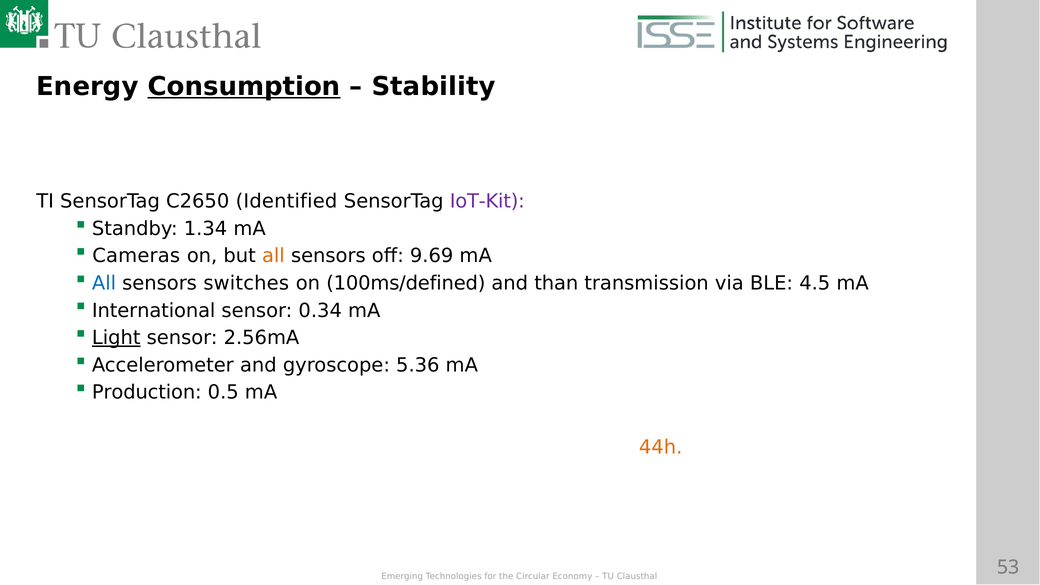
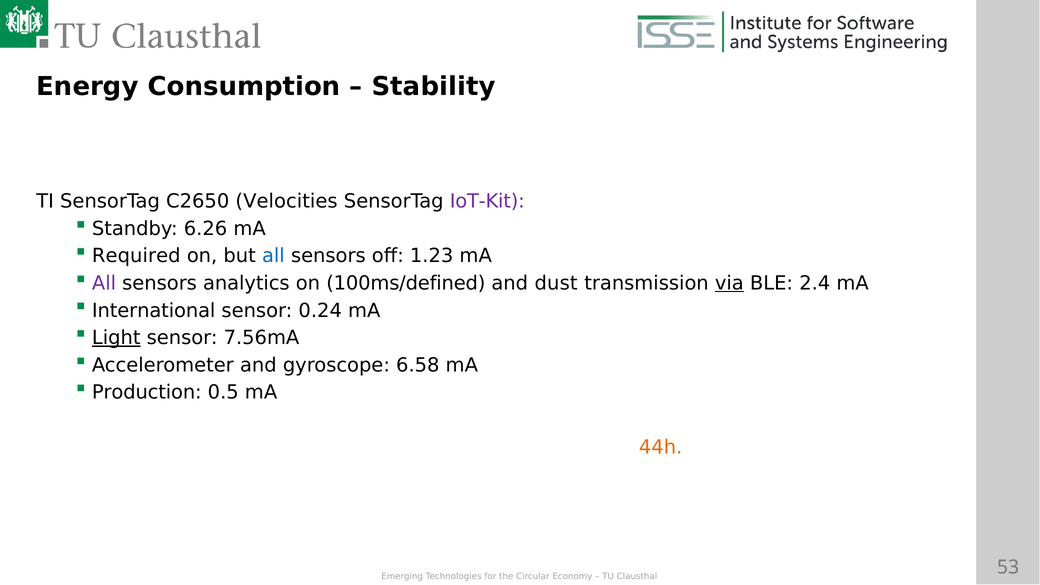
Consumption underline: present -> none
Identified: Identified -> Velocities
1.34: 1.34 -> 6.26
Cameras: Cameras -> Required
all at (273, 256) colour: orange -> blue
9.69: 9.69 -> 1.23
All at (104, 283) colour: blue -> purple
switches: switches -> analytics
than: than -> dust
via underline: none -> present
4.5: 4.5 -> 2.4
0.34: 0.34 -> 0.24
2.56mA: 2.56mA -> 7.56mA
5.36: 5.36 -> 6.58
